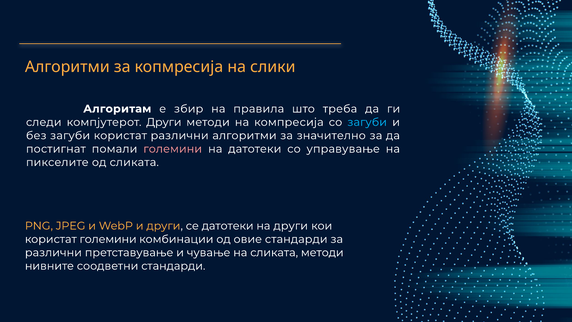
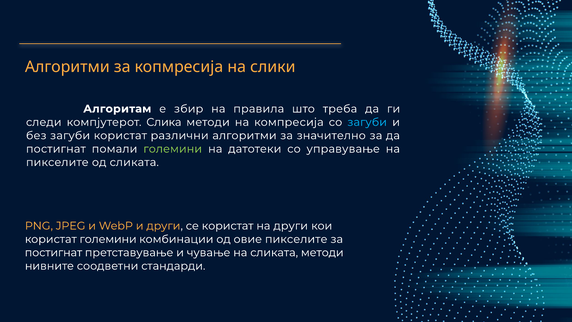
компјутерот Други: Други -> Слика
големини at (173, 149) colour: pink -> light green
се датотеки: датотеки -> користат
овие стандарди: стандарди -> пикселите
различни at (53, 252): различни -> постигнат
